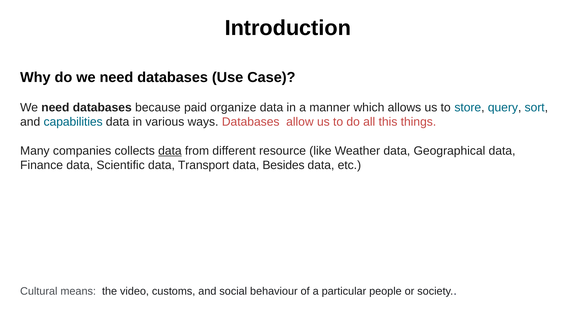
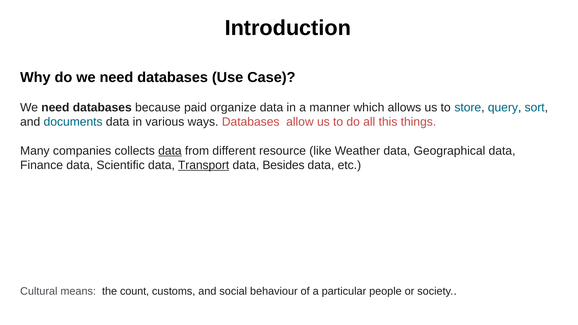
capabilities: capabilities -> documents
Transport underline: none -> present
video: video -> count
